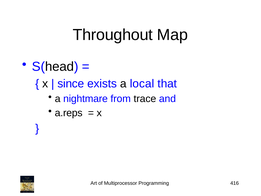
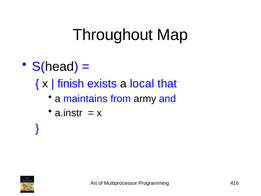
since: since -> finish
nightmare: nightmare -> maintains
trace: trace -> army
a.reps: a.reps -> a.instr
